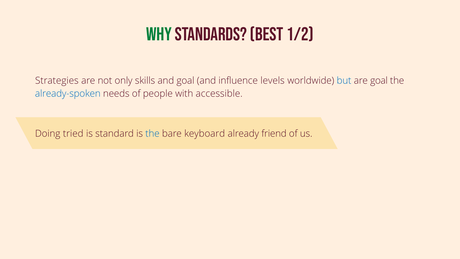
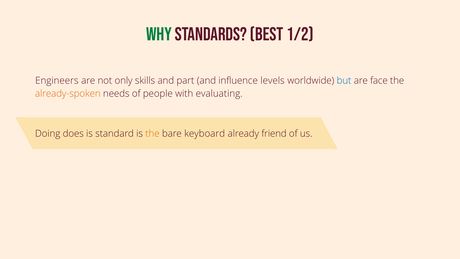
Strategies: Strategies -> Engineers
and goal: goal -> part
are goal: goal -> face
already-spoken colour: blue -> orange
accessible: accessible -> evaluating
tried: tried -> does
the at (152, 133) colour: blue -> orange
